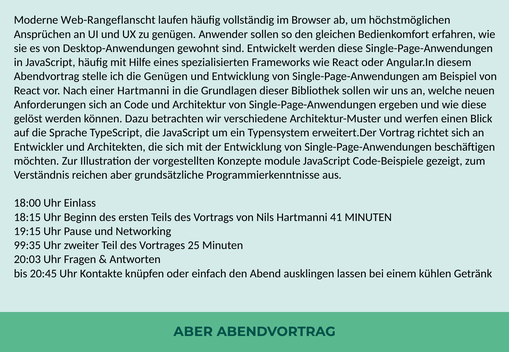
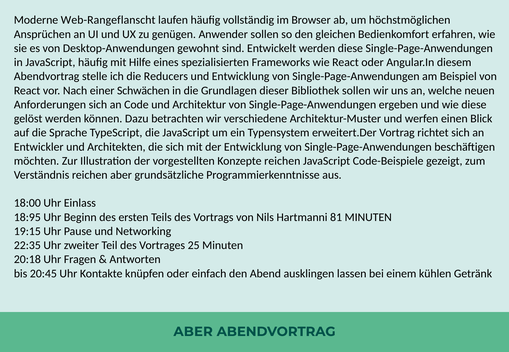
die Genügen: Genügen -> Reducers
einer Hartmanni: Hartmanni -> Schwächen
Konzepte module: module -> reichen
18:15: 18:15 -> 18:95
41: 41 -> 81
99:35: 99:35 -> 22:35
20:03: 20:03 -> 20:18
